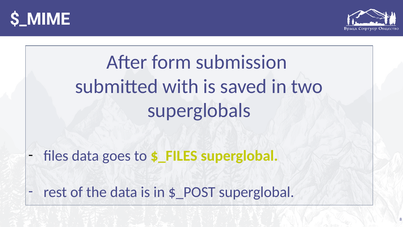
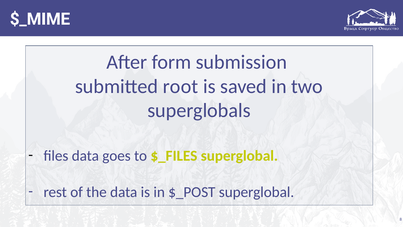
with: with -> root
